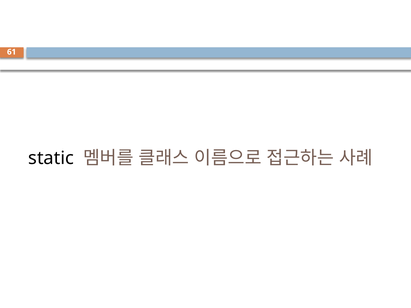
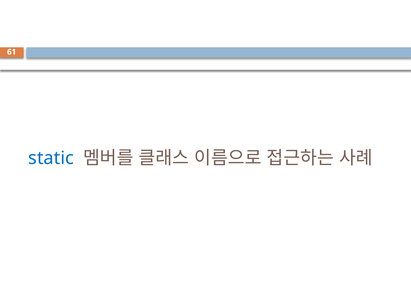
static colour: black -> blue
